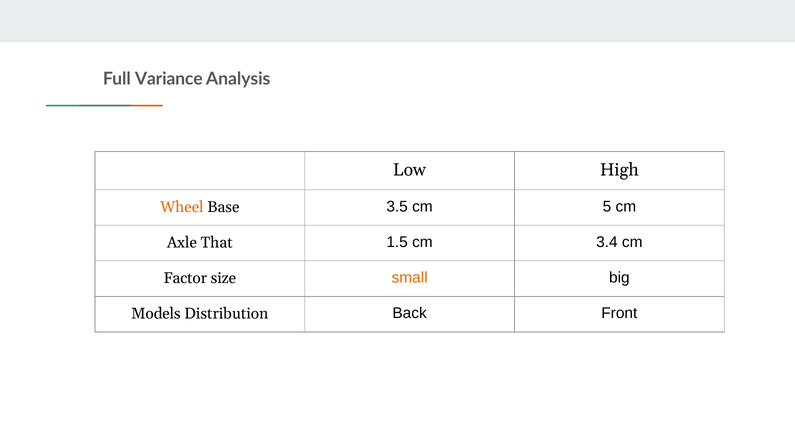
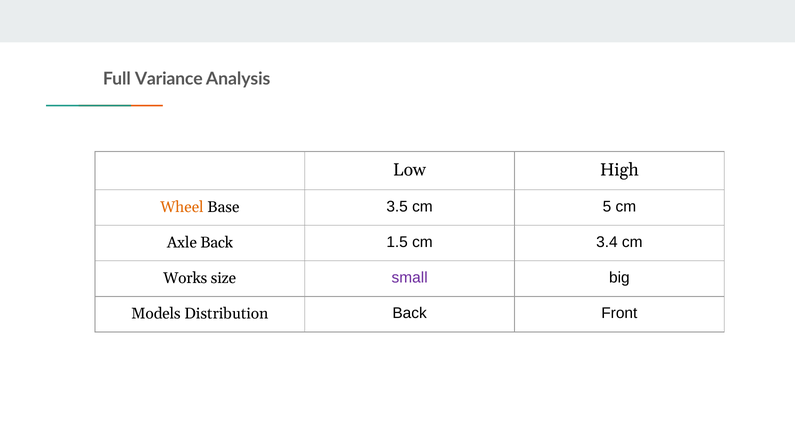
Axle That: That -> Back
Factor: Factor -> Works
small colour: orange -> purple
